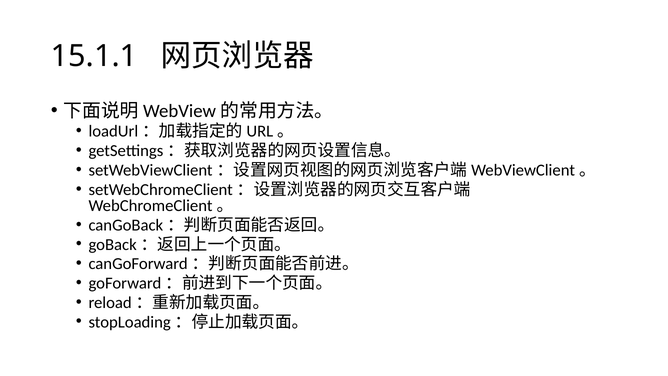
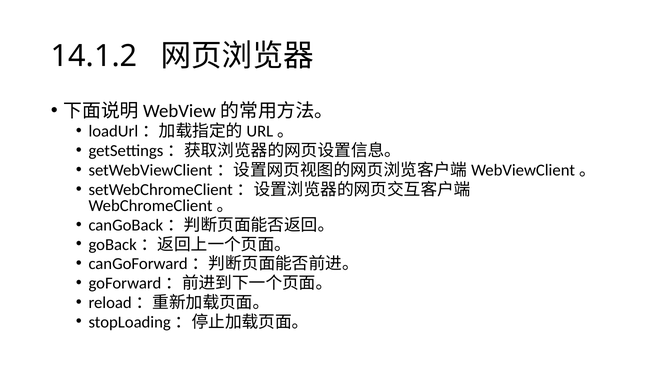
15.1.1: 15.1.1 -> 14.1.2
